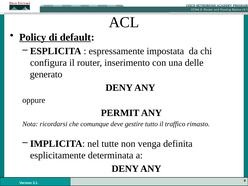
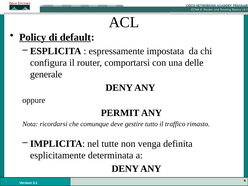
inserimento: inserimento -> comportarsi
generato: generato -> generale
